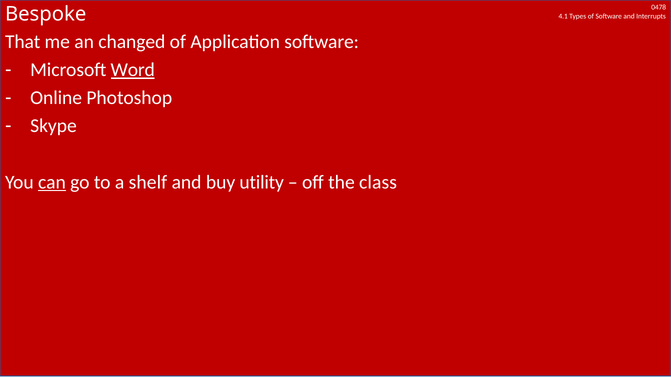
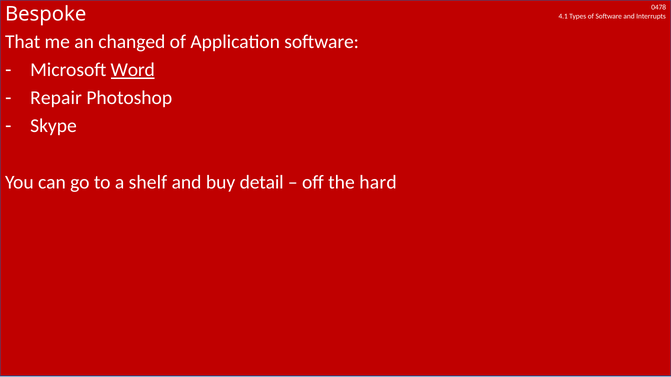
Online: Online -> Repair
can underline: present -> none
utility: utility -> detail
class: class -> hard
